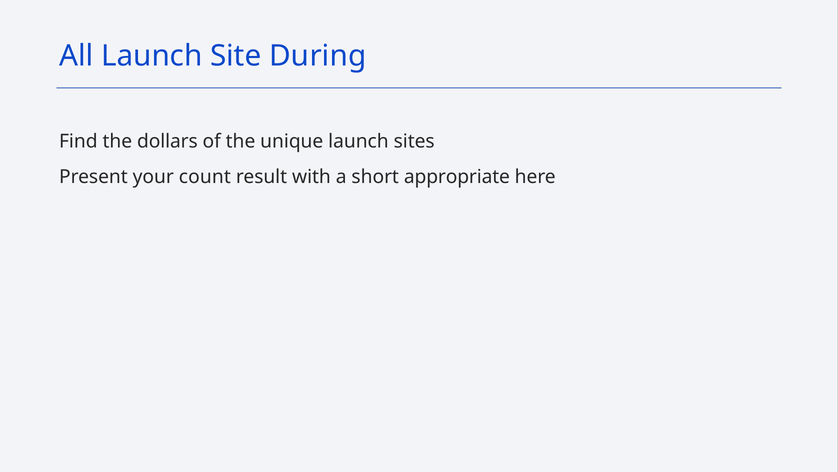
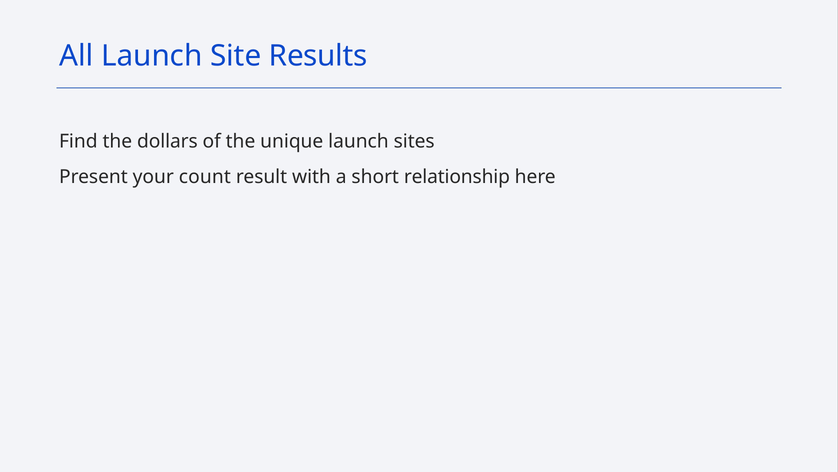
During: During -> Results
appropriate: appropriate -> relationship
